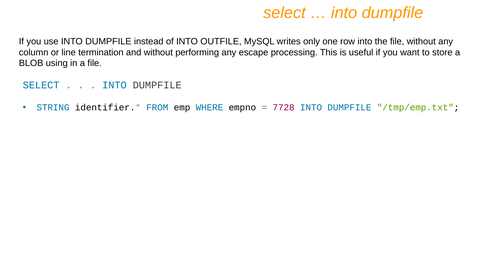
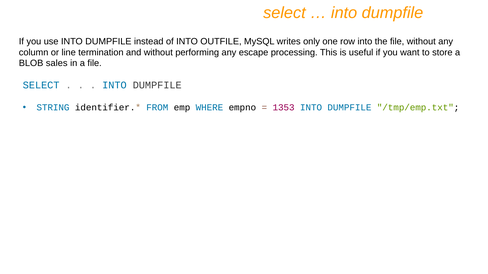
using: using -> sales
7728: 7728 -> 1353
